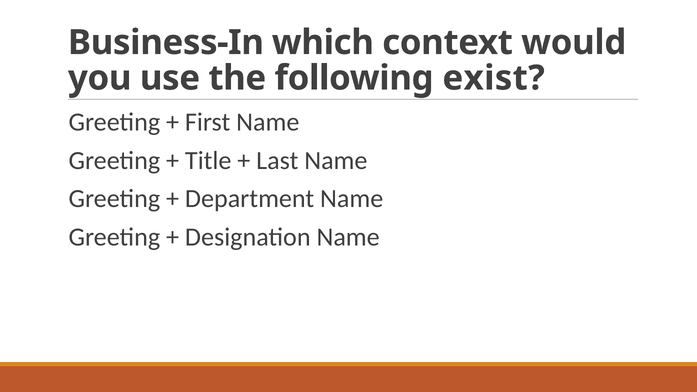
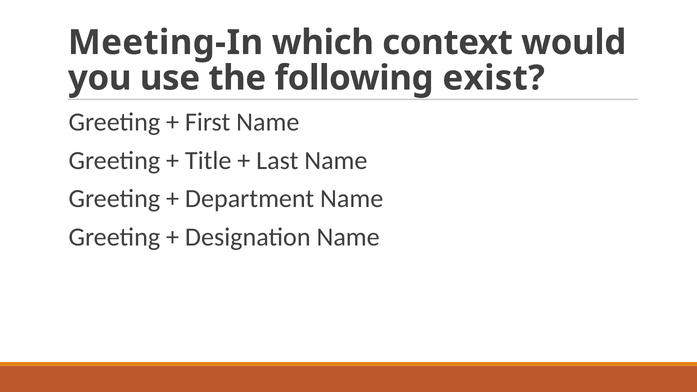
Business-In: Business-In -> Meeting-In
